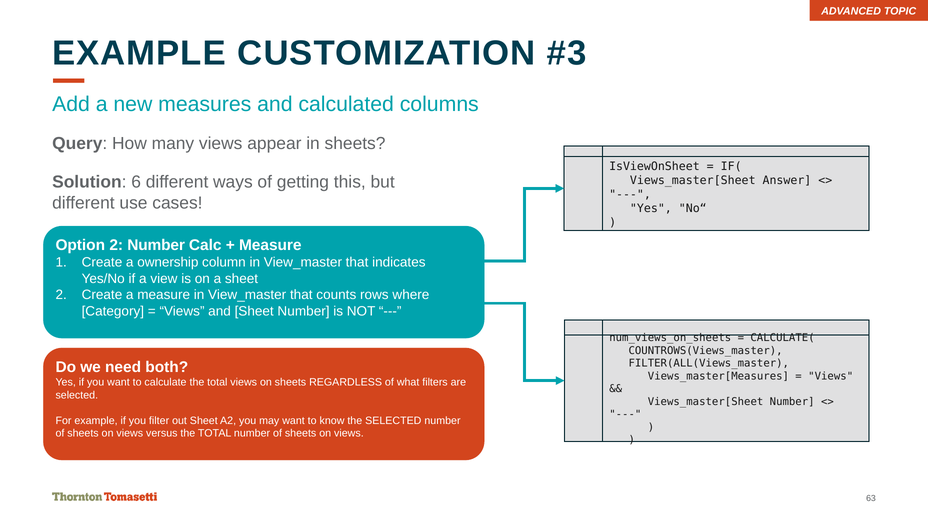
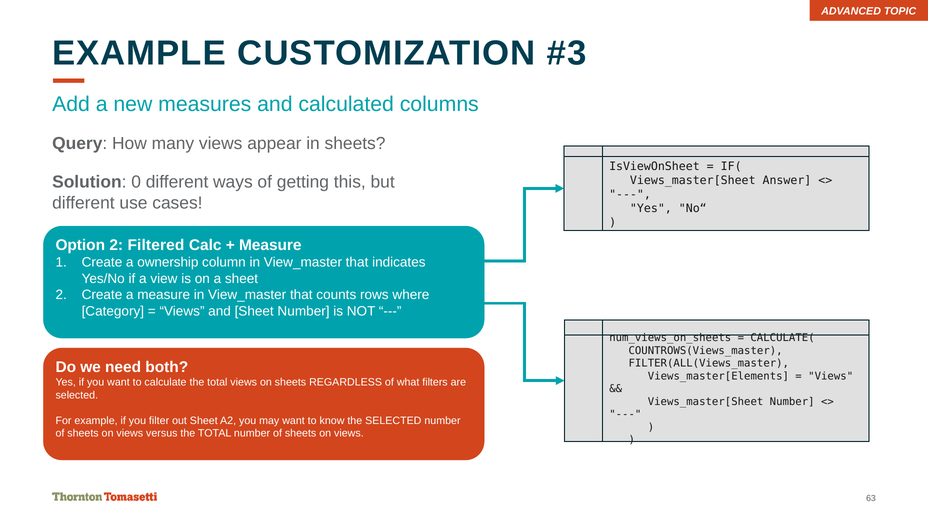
6: 6 -> 0
2 Number: Number -> Filtered
Views_master[Measures: Views_master[Measures -> Views_master[Elements
